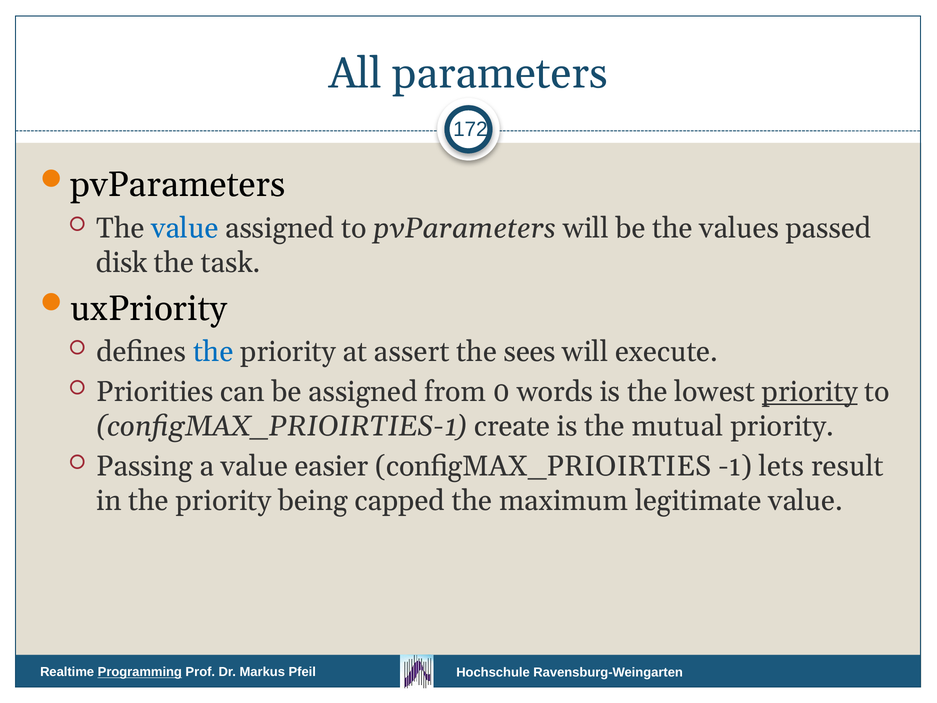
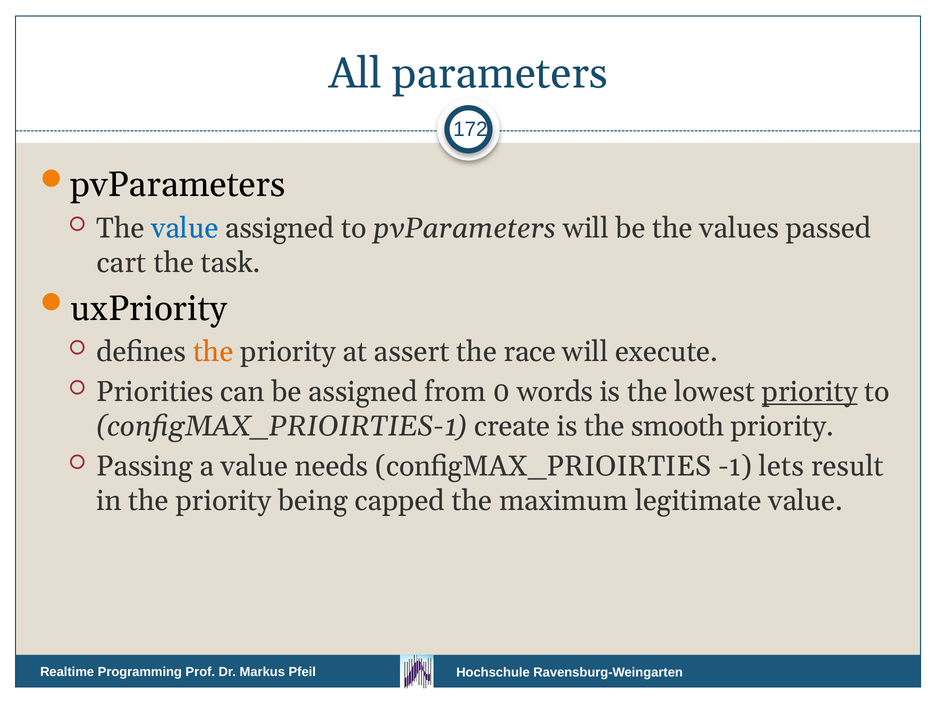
disk: disk -> cart
the at (213, 352) colour: blue -> orange
sees: sees -> race
mutual: mutual -> smooth
easier: easier -> needs
Programming underline: present -> none
